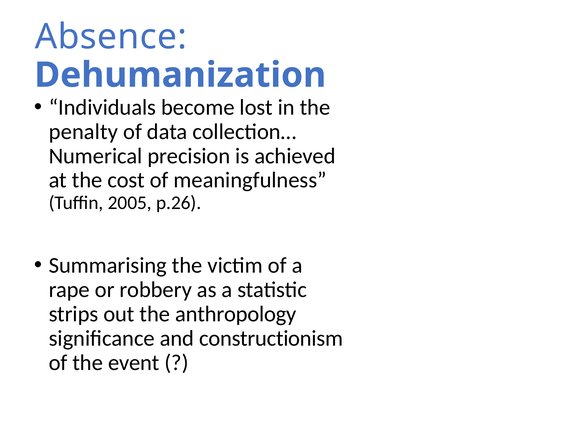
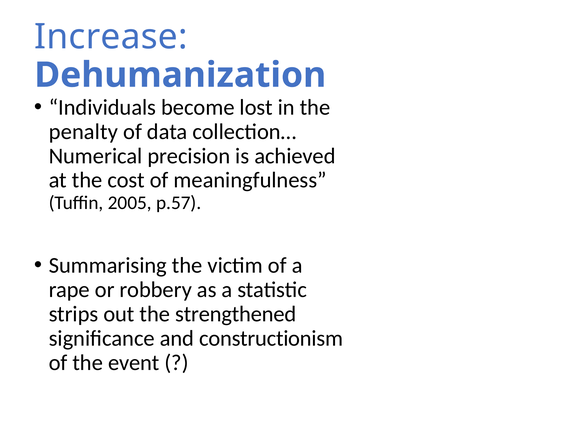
Absence: Absence -> Increase
p.26: p.26 -> p.57
anthropology: anthropology -> strengthened
